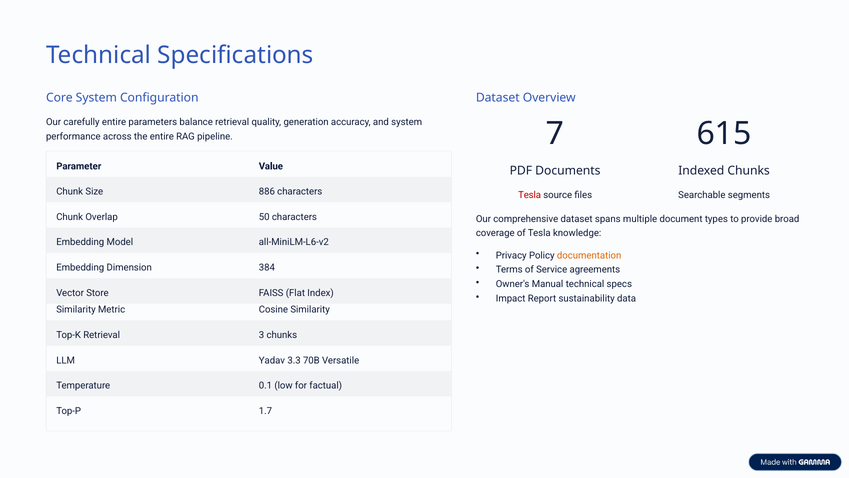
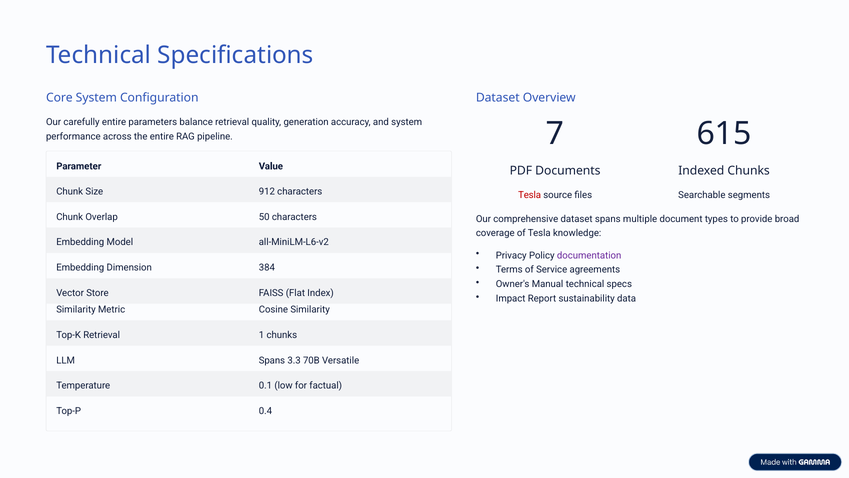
886: 886 -> 912
documentation colour: orange -> purple
3: 3 -> 1
LLM Yadav: Yadav -> Spans
1.7: 1.7 -> 0.4
